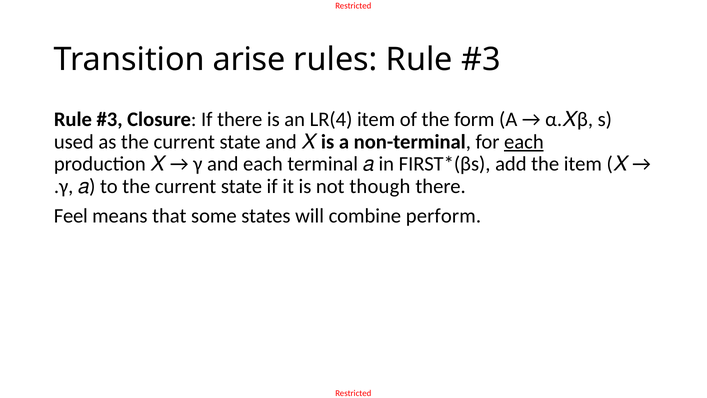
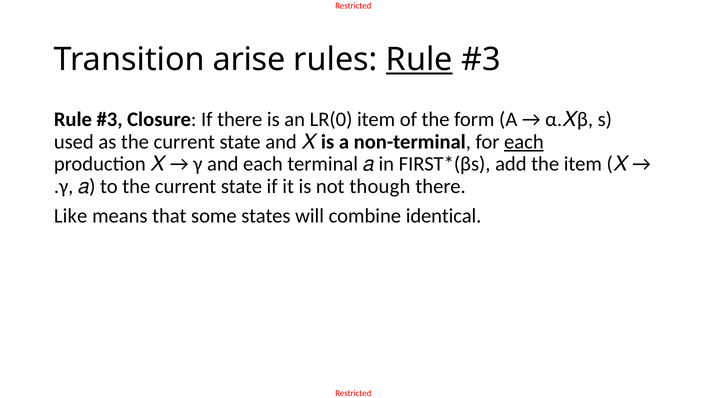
Rule at (419, 59) underline: none -> present
LR(4: LR(4 -> LR(0
Feel: Feel -> Like
perform: perform -> identical
